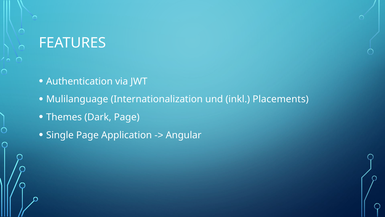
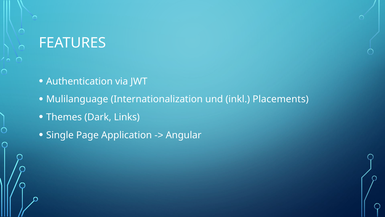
Dark Page: Page -> Links
